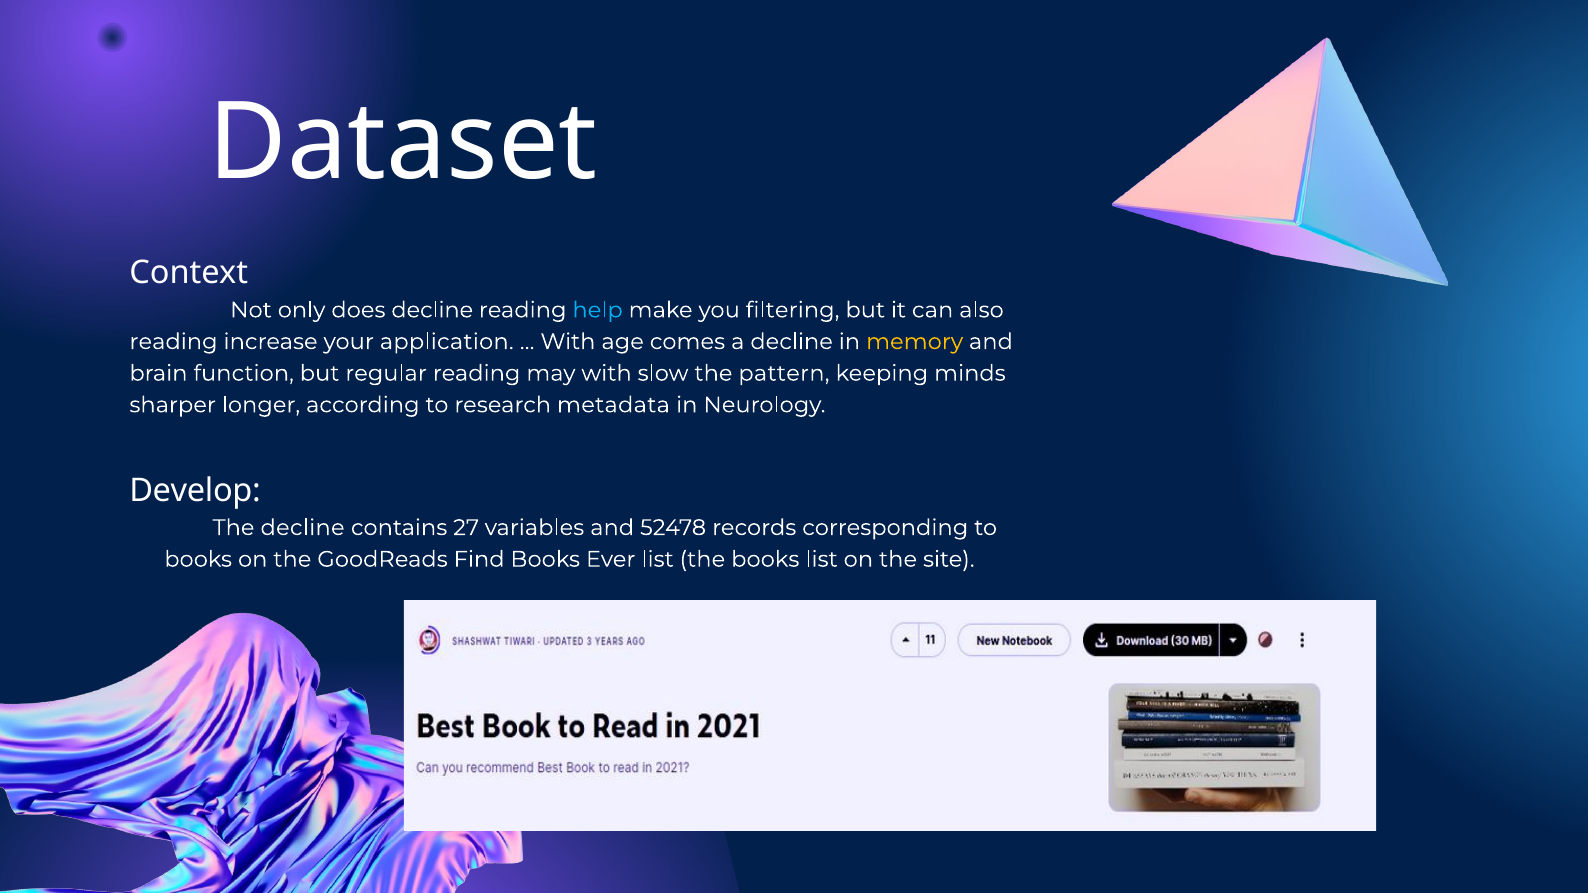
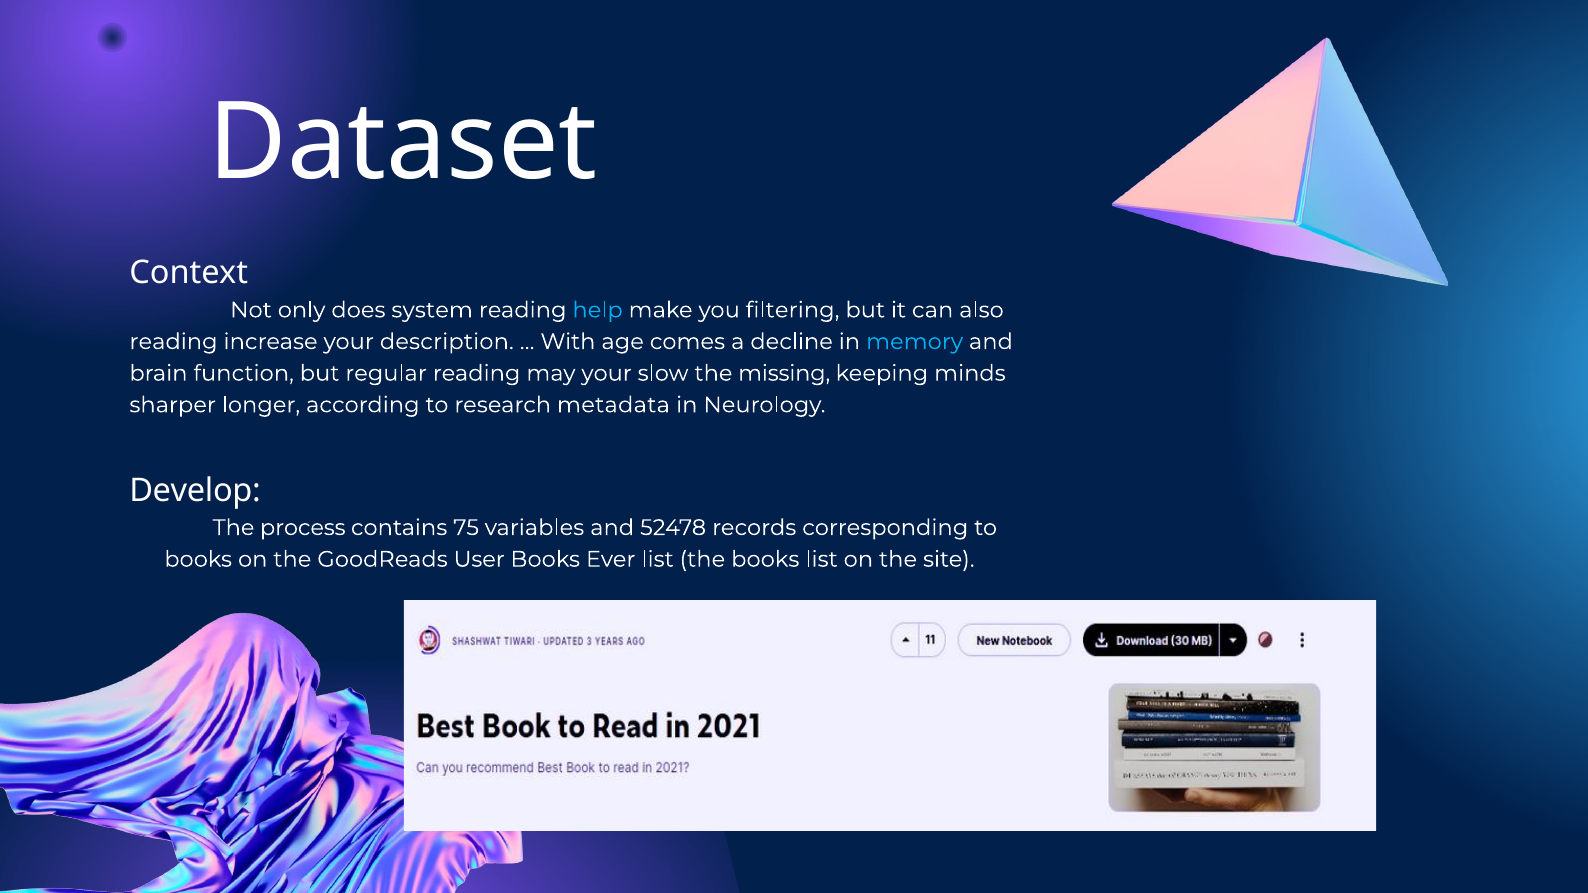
does decline: decline -> system
application: application -> description
memory colour: yellow -> light blue
may with: with -> your
pattern: pattern -> missing
The decline: decline -> process
27: 27 -> 75
Find: Find -> User
